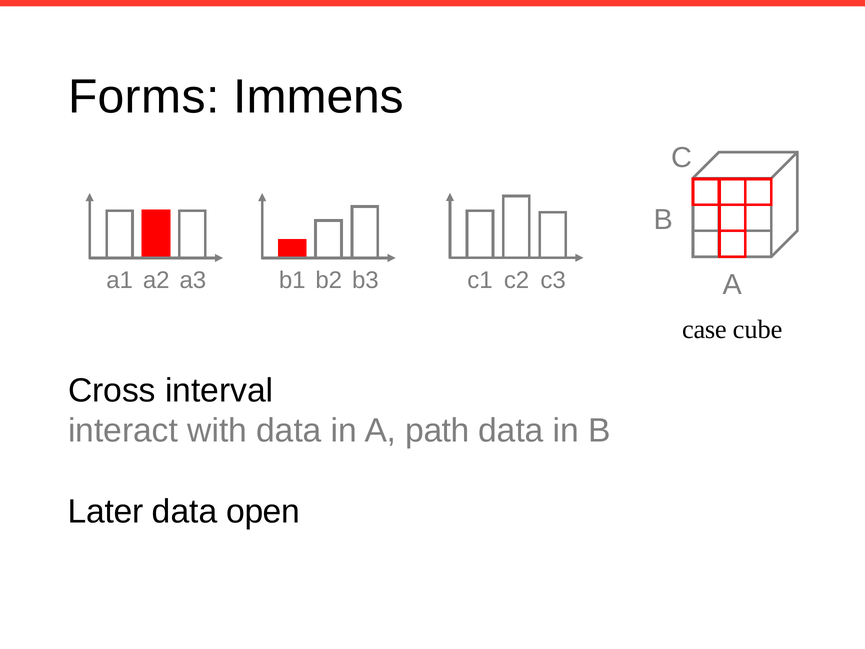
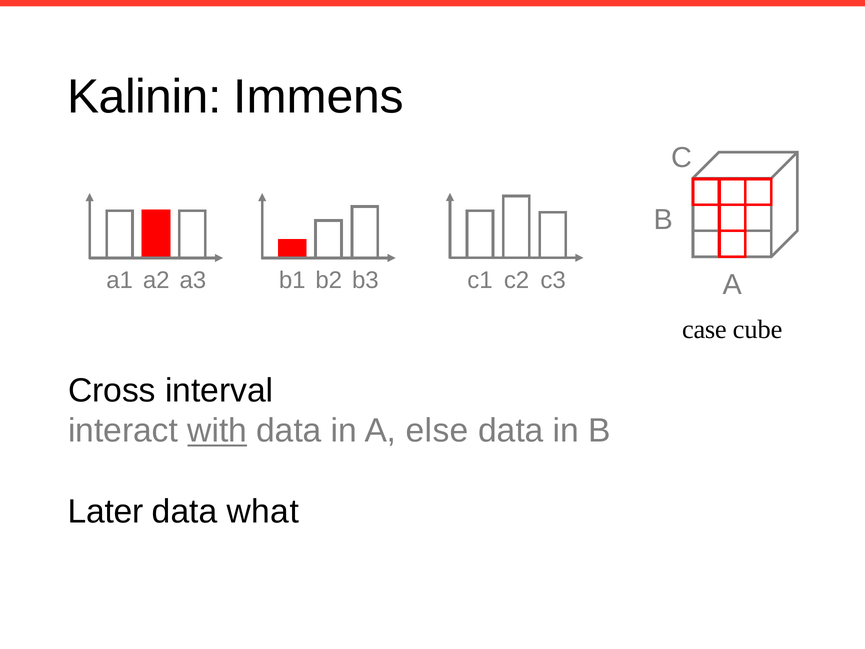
Forms: Forms -> Kalinin
with underline: none -> present
path: path -> else
open: open -> what
